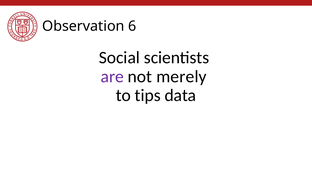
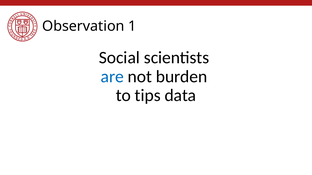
6: 6 -> 1
are colour: purple -> blue
merely: merely -> burden
